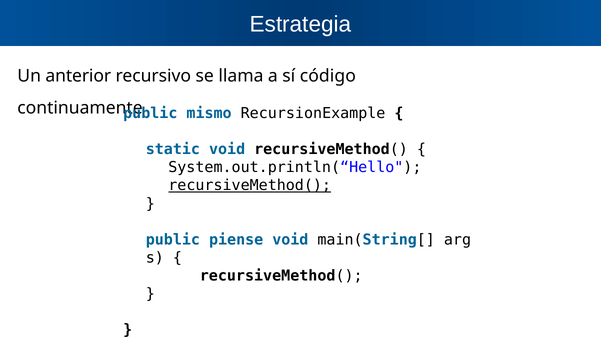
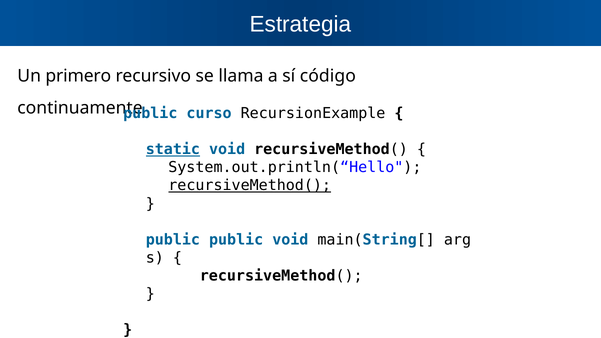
anterior: anterior -> primero
mismo: mismo -> curso
static underline: none -> present
public piense: piense -> public
